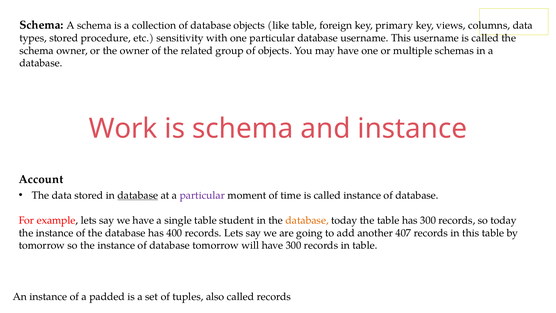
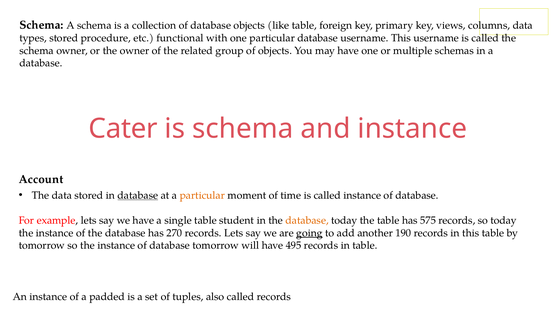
sensitivity: sensitivity -> functional
Work: Work -> Cater
particular at (202, 195) colour: purple -> orange
has 300: 300 -> 575
400: 400 -> 270
going underline: none -> present
407: 407 -> 190
have 300: 300 -> 495
